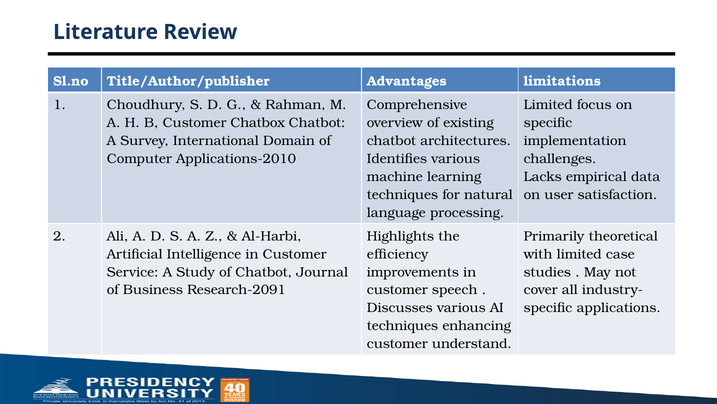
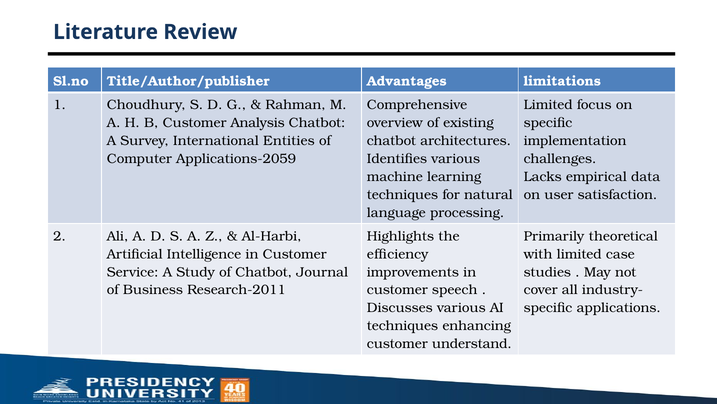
Chatbox: Chatbox -> Analysis
Domain: Domain -> Entities
Applications-2010: Applications-2010 -> Applications-2059
Research-2091: Research-2091 -> Research-2011
